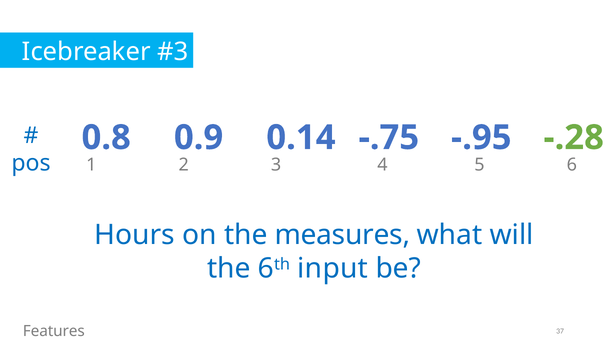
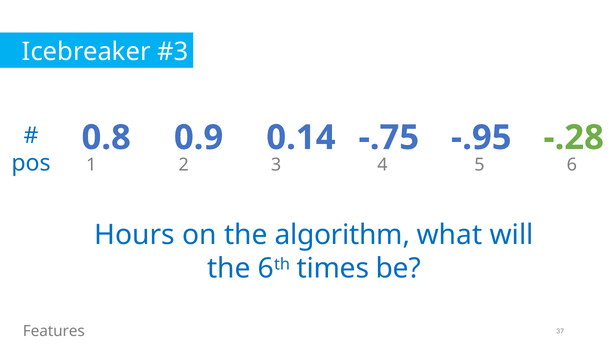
measures: measures -> algorithm
input: input -> times
